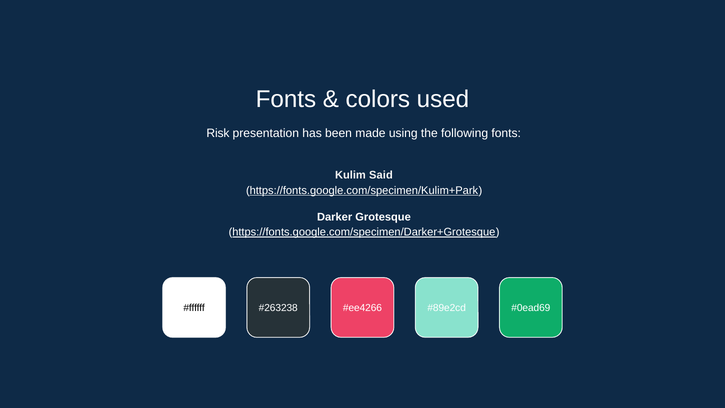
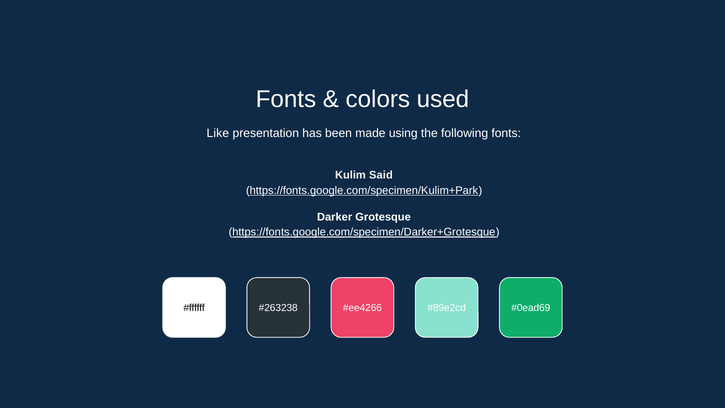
Risk: Risk -> Like
